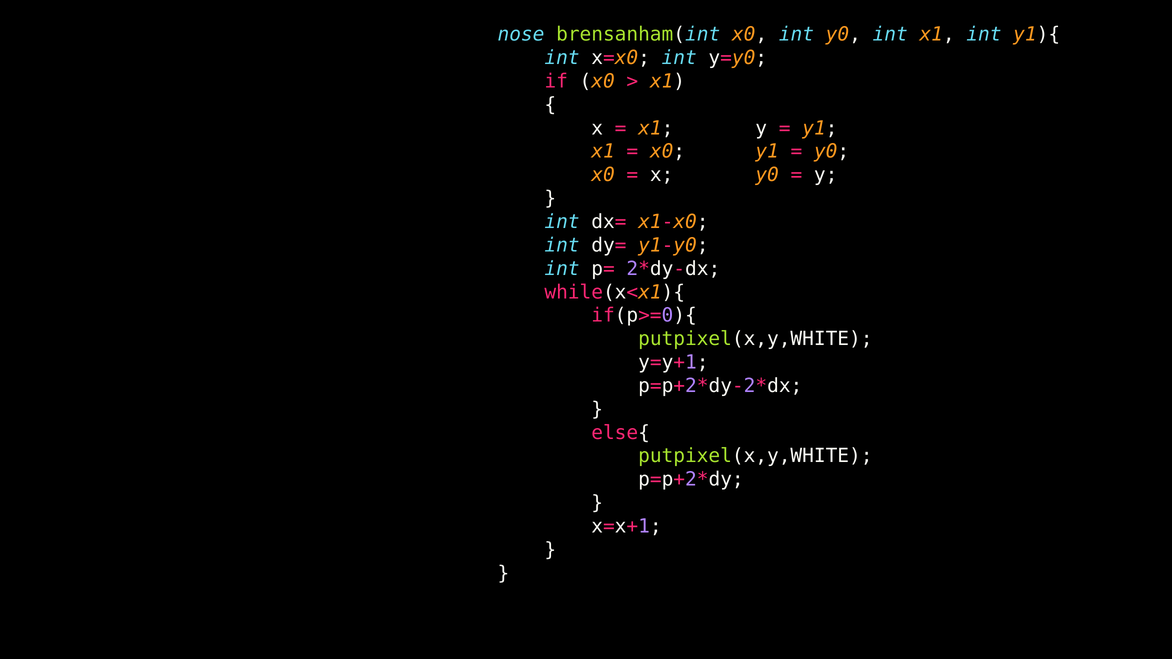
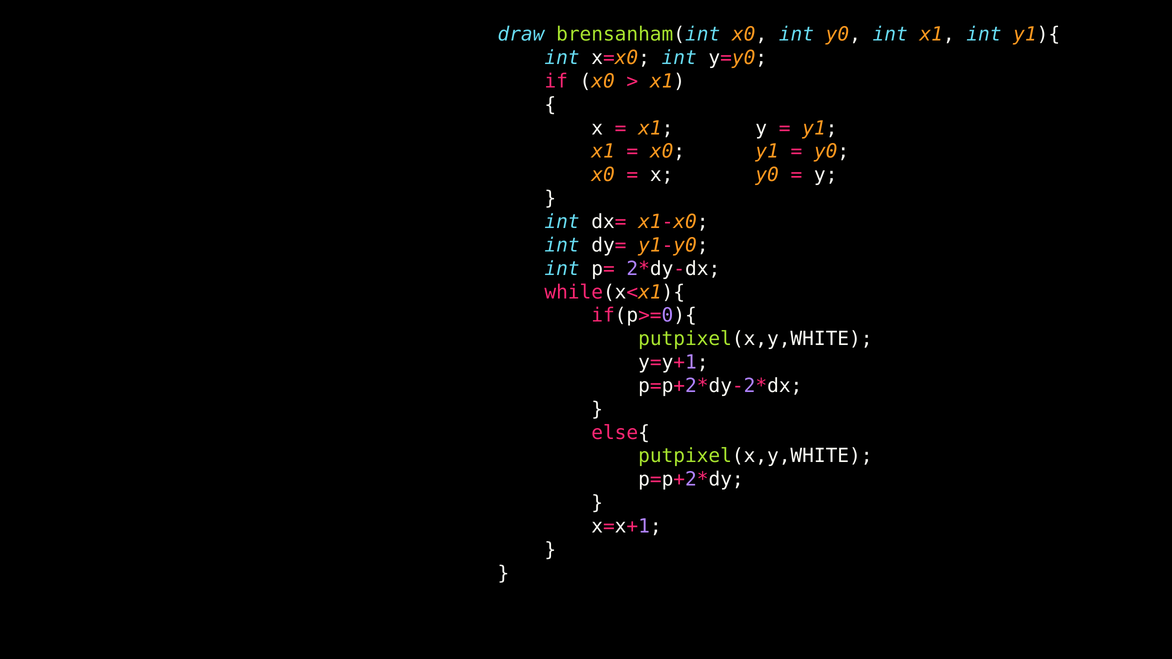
nose: nose -> draw
